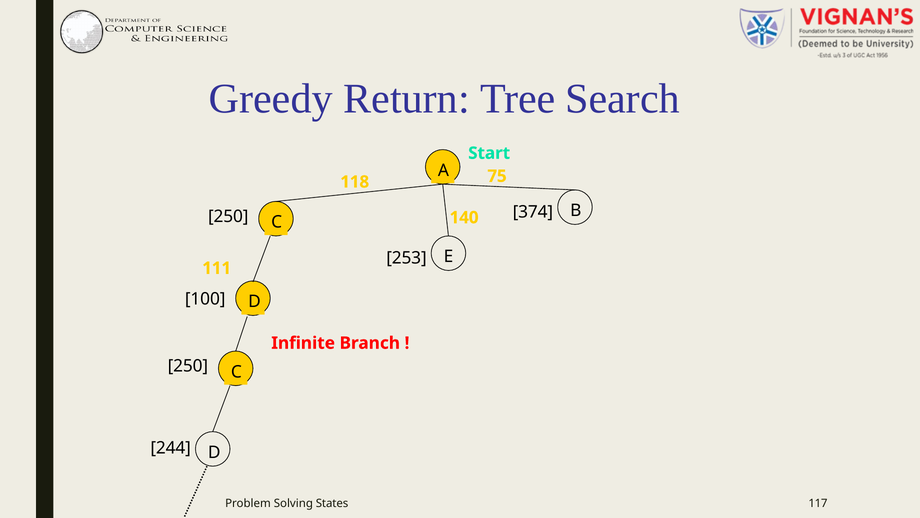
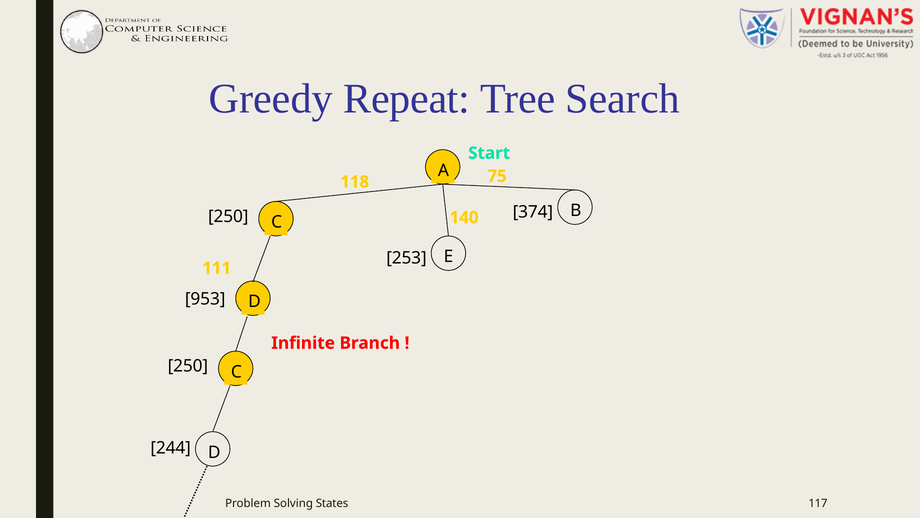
Return: Return -> Repeat
100: 100 -> 953
